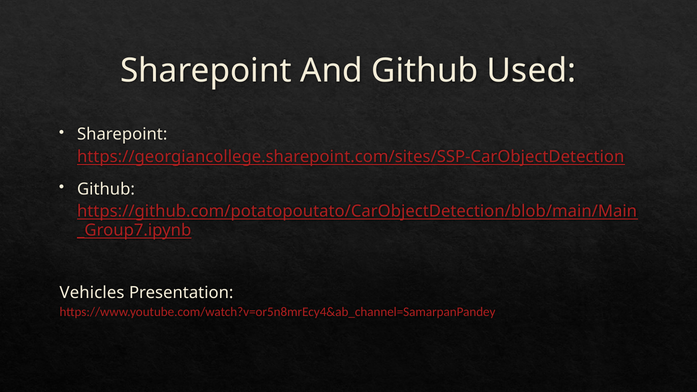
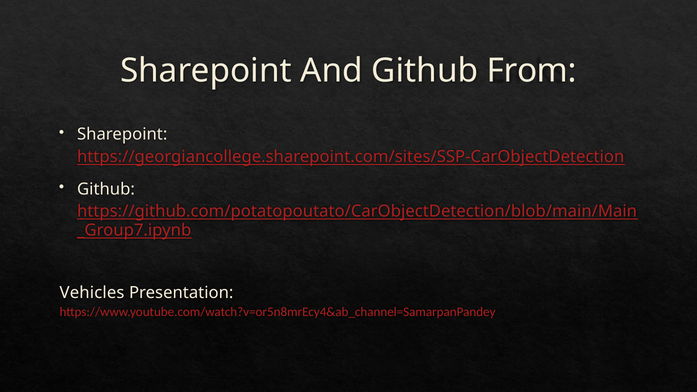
Used: Used -> From
